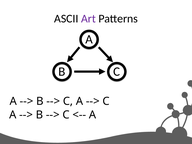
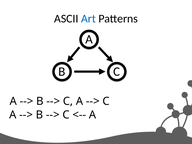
Art colour: purple -> blue
